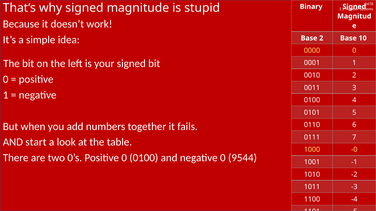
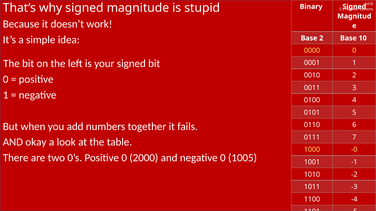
start: start -> okay
0 0100: 0100 -> 2000
9544: 9544 -> 1005
